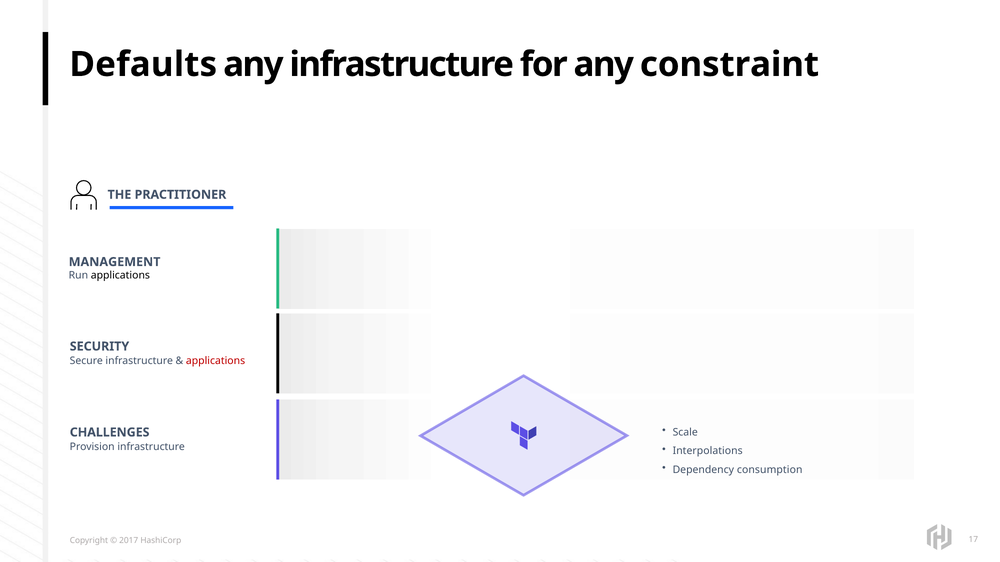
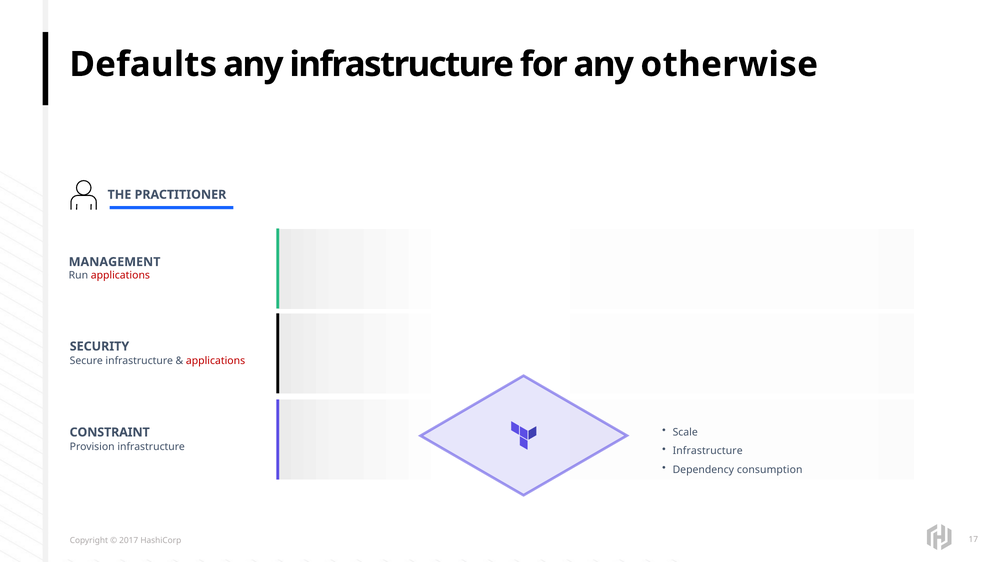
constraint: constraint -> otherwise
applications at (120, 276) colour: black -> red
CHALLENGES: CHALLENGES -> CONSTRAINT
Interpolations at (708, 451): Interpolations -> Infrastructure
